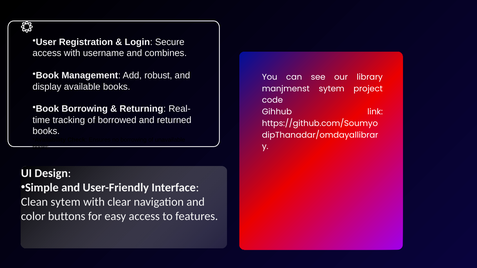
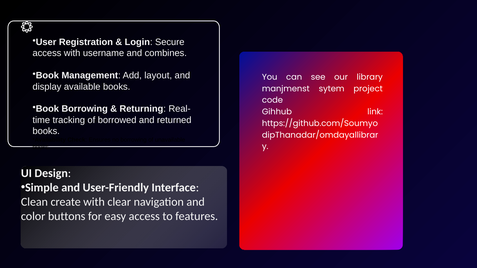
robust: robust -> layout
Clean sytem: sytem -> create
